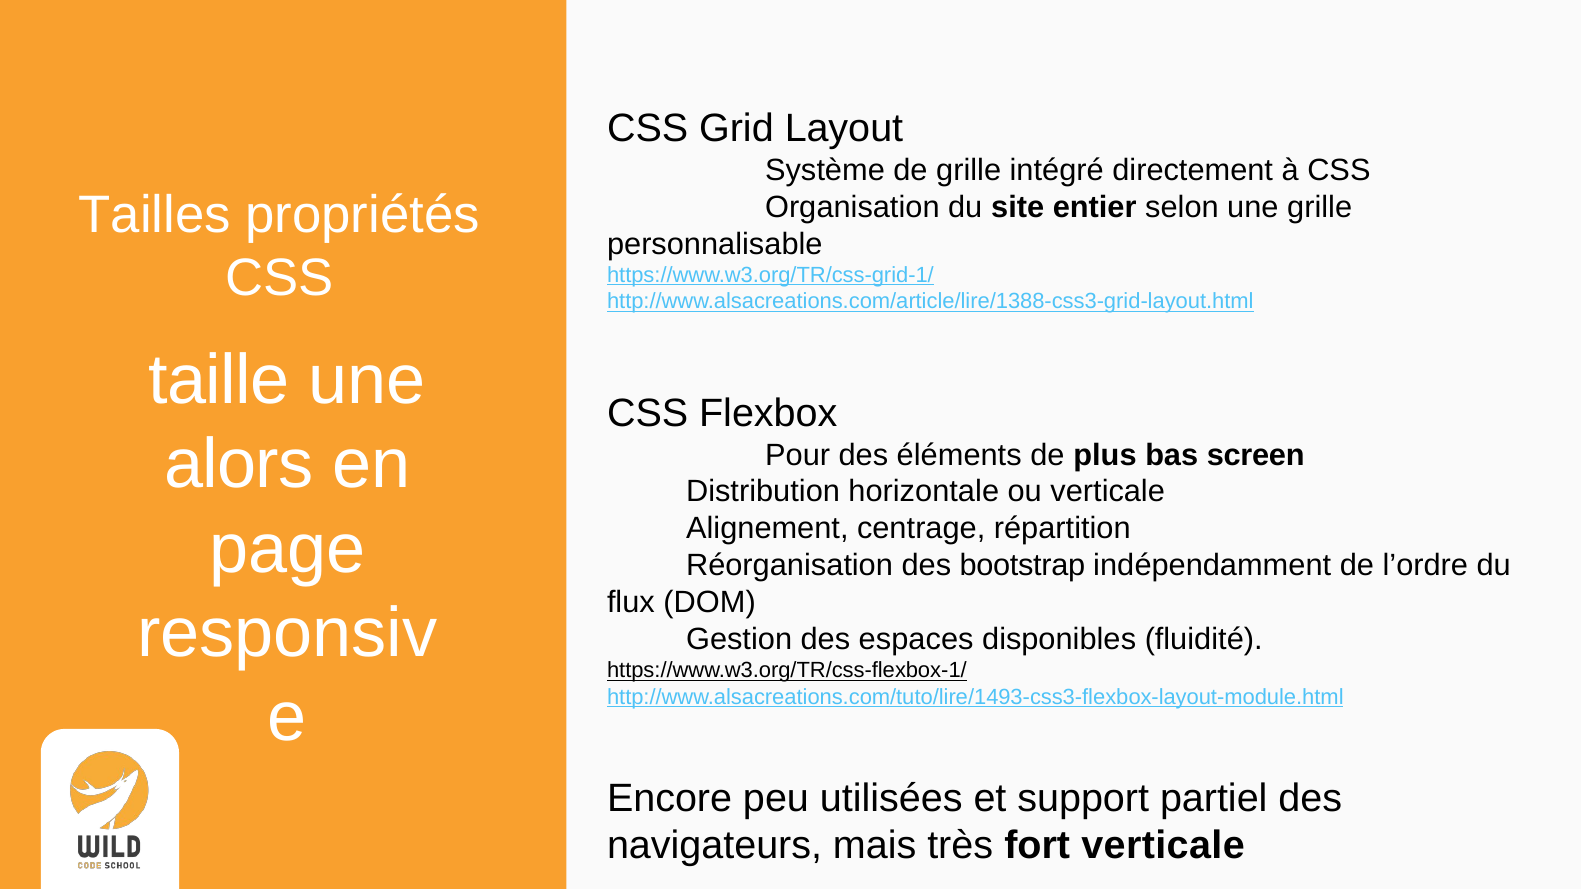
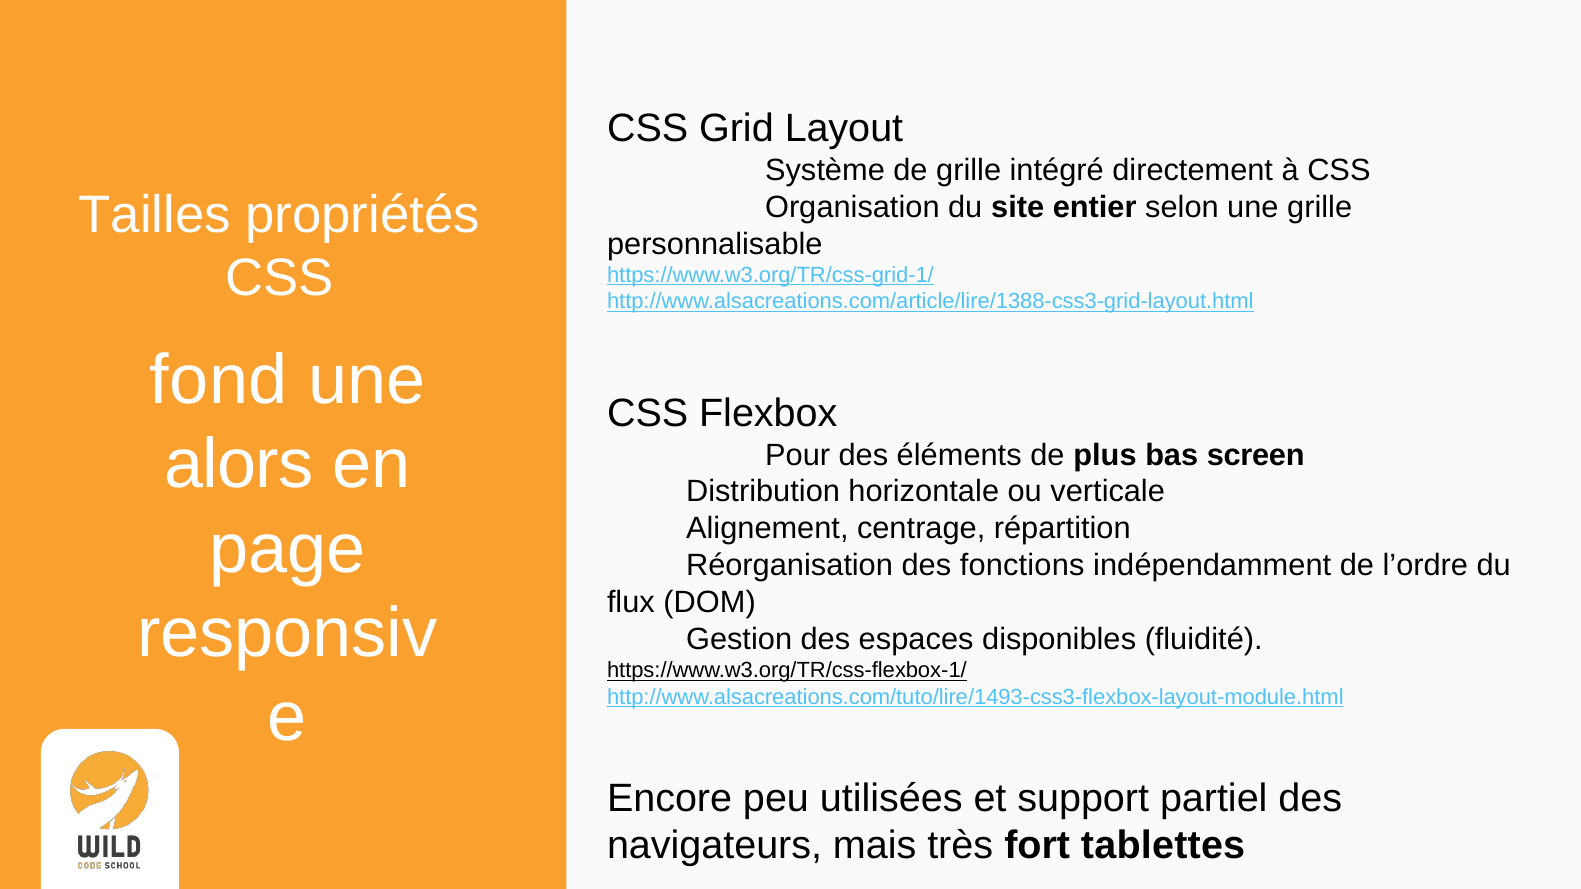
taille: taille -> fond
bootstrap: bootstrap -> fonctions
fort verticale: verticale -> tablettes
